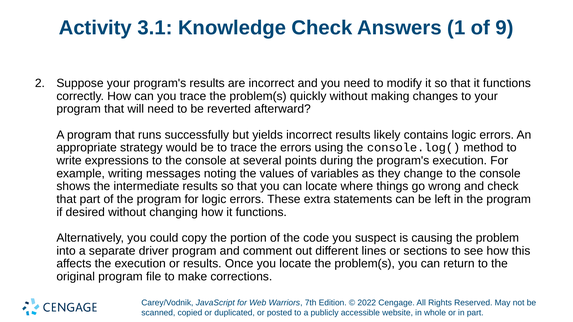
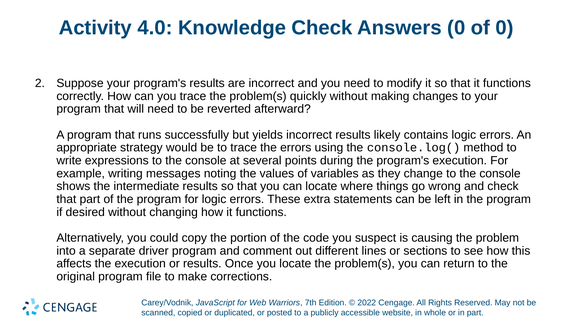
3.1: 3.1 -> 4.0
Answers 1: 1 -> 0
of 9: 9 -> 0
